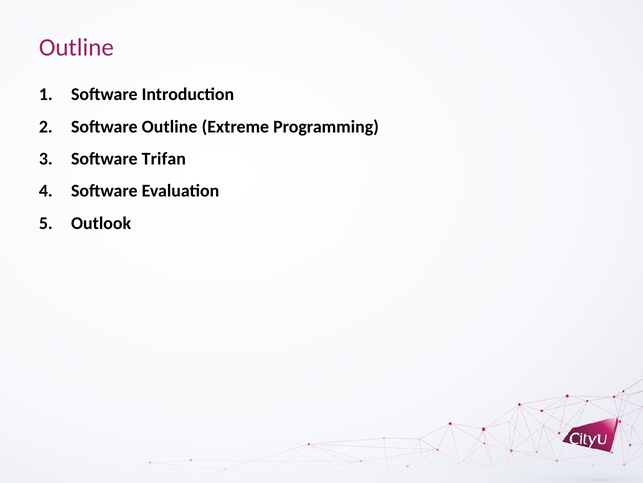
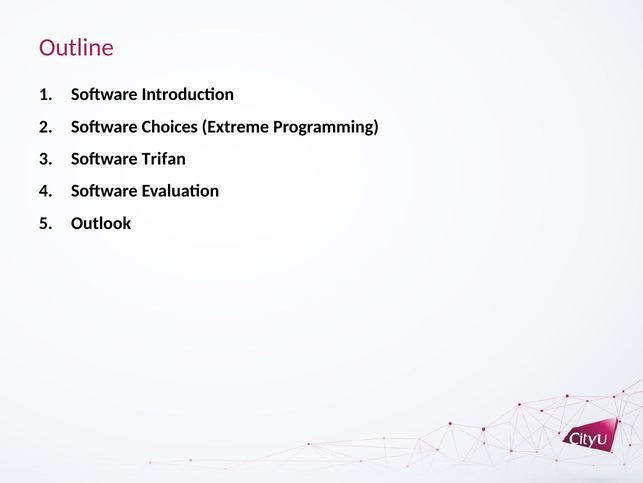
Software Outline: Outline -> Choices
